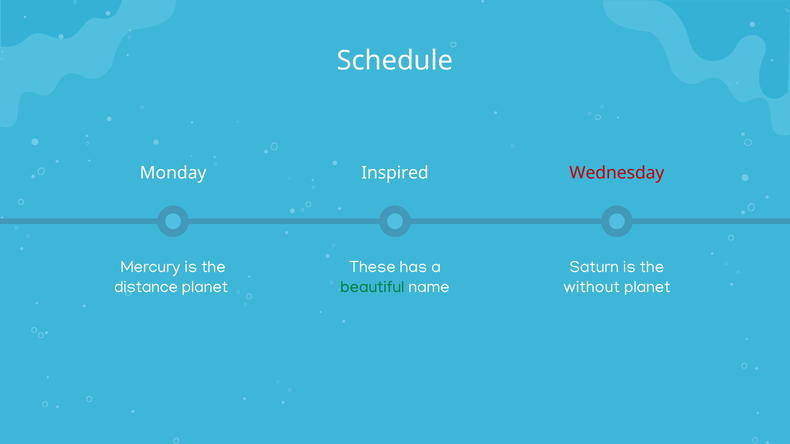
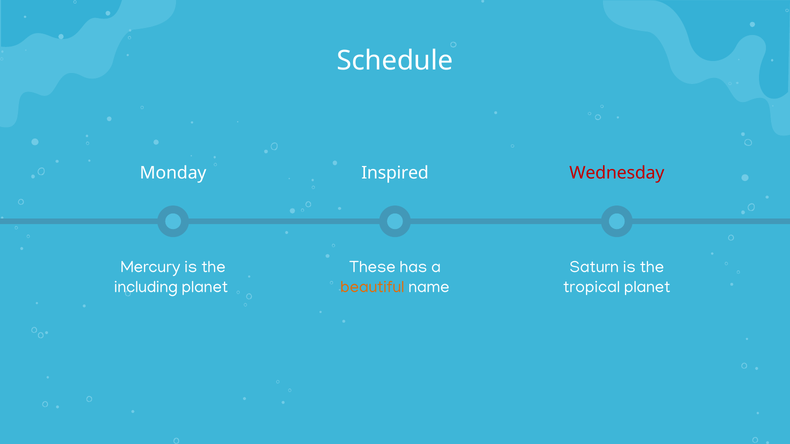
distance: distance -> including
beautiful colour: green -> orange
without: without -> tropical
